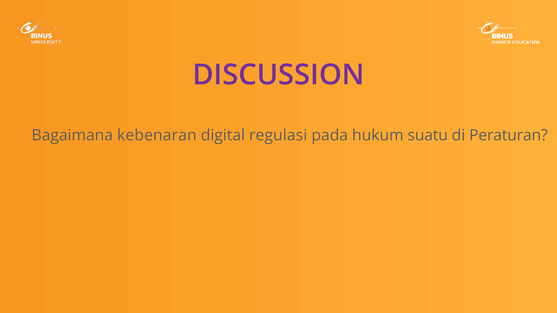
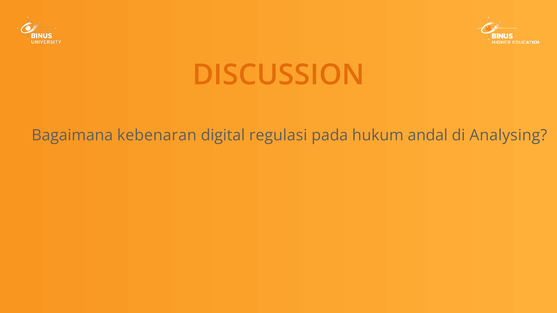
DISCUSSION colour: purple -> orange
suatu: suatu -> andal
Peraturan: Peraturan -> Analysing
